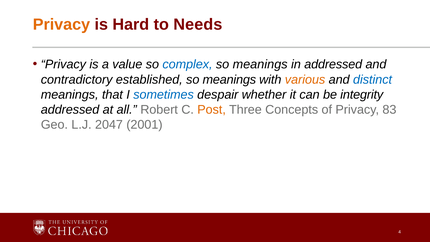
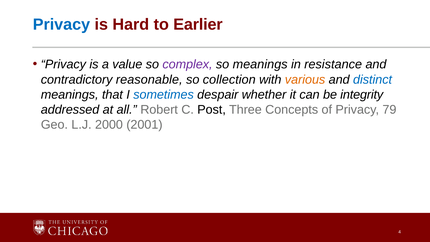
Privacy at (61, 24) colour: orange -> blue
Needs: Needs -> Earlier
complex colour: blue -> purple
in addressed: addressed -> resistance
established: established -> reasonable
meanings at (229, 80): meanings -> collection
Post colour: orange -> black
83: 83 -> 79
2047: 2047 -> 2000
